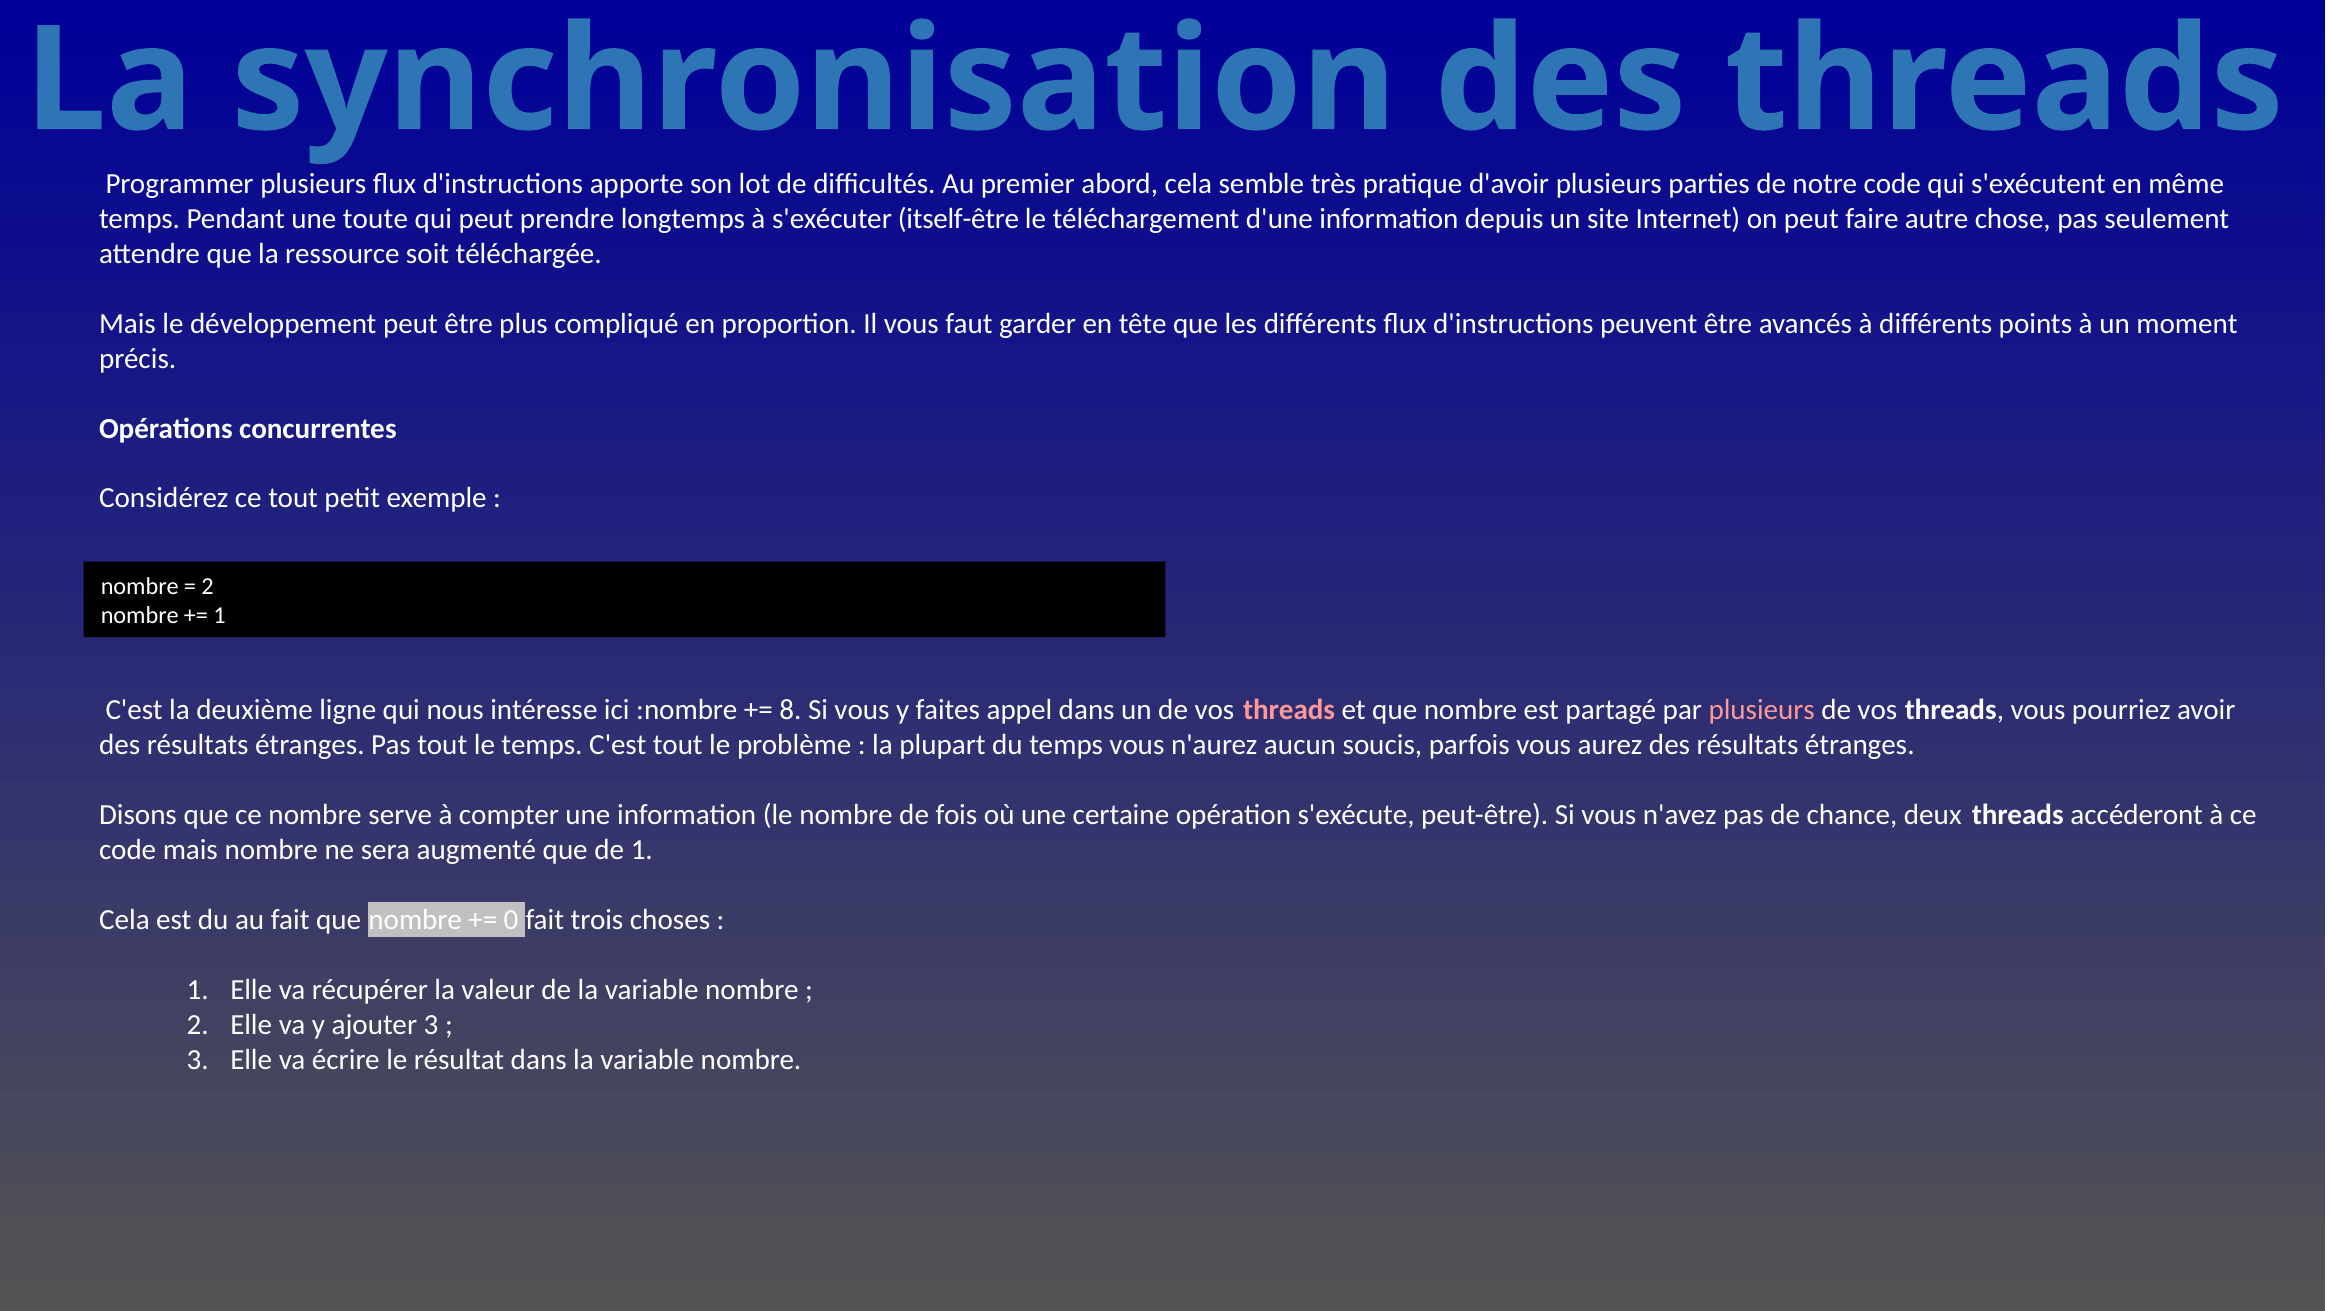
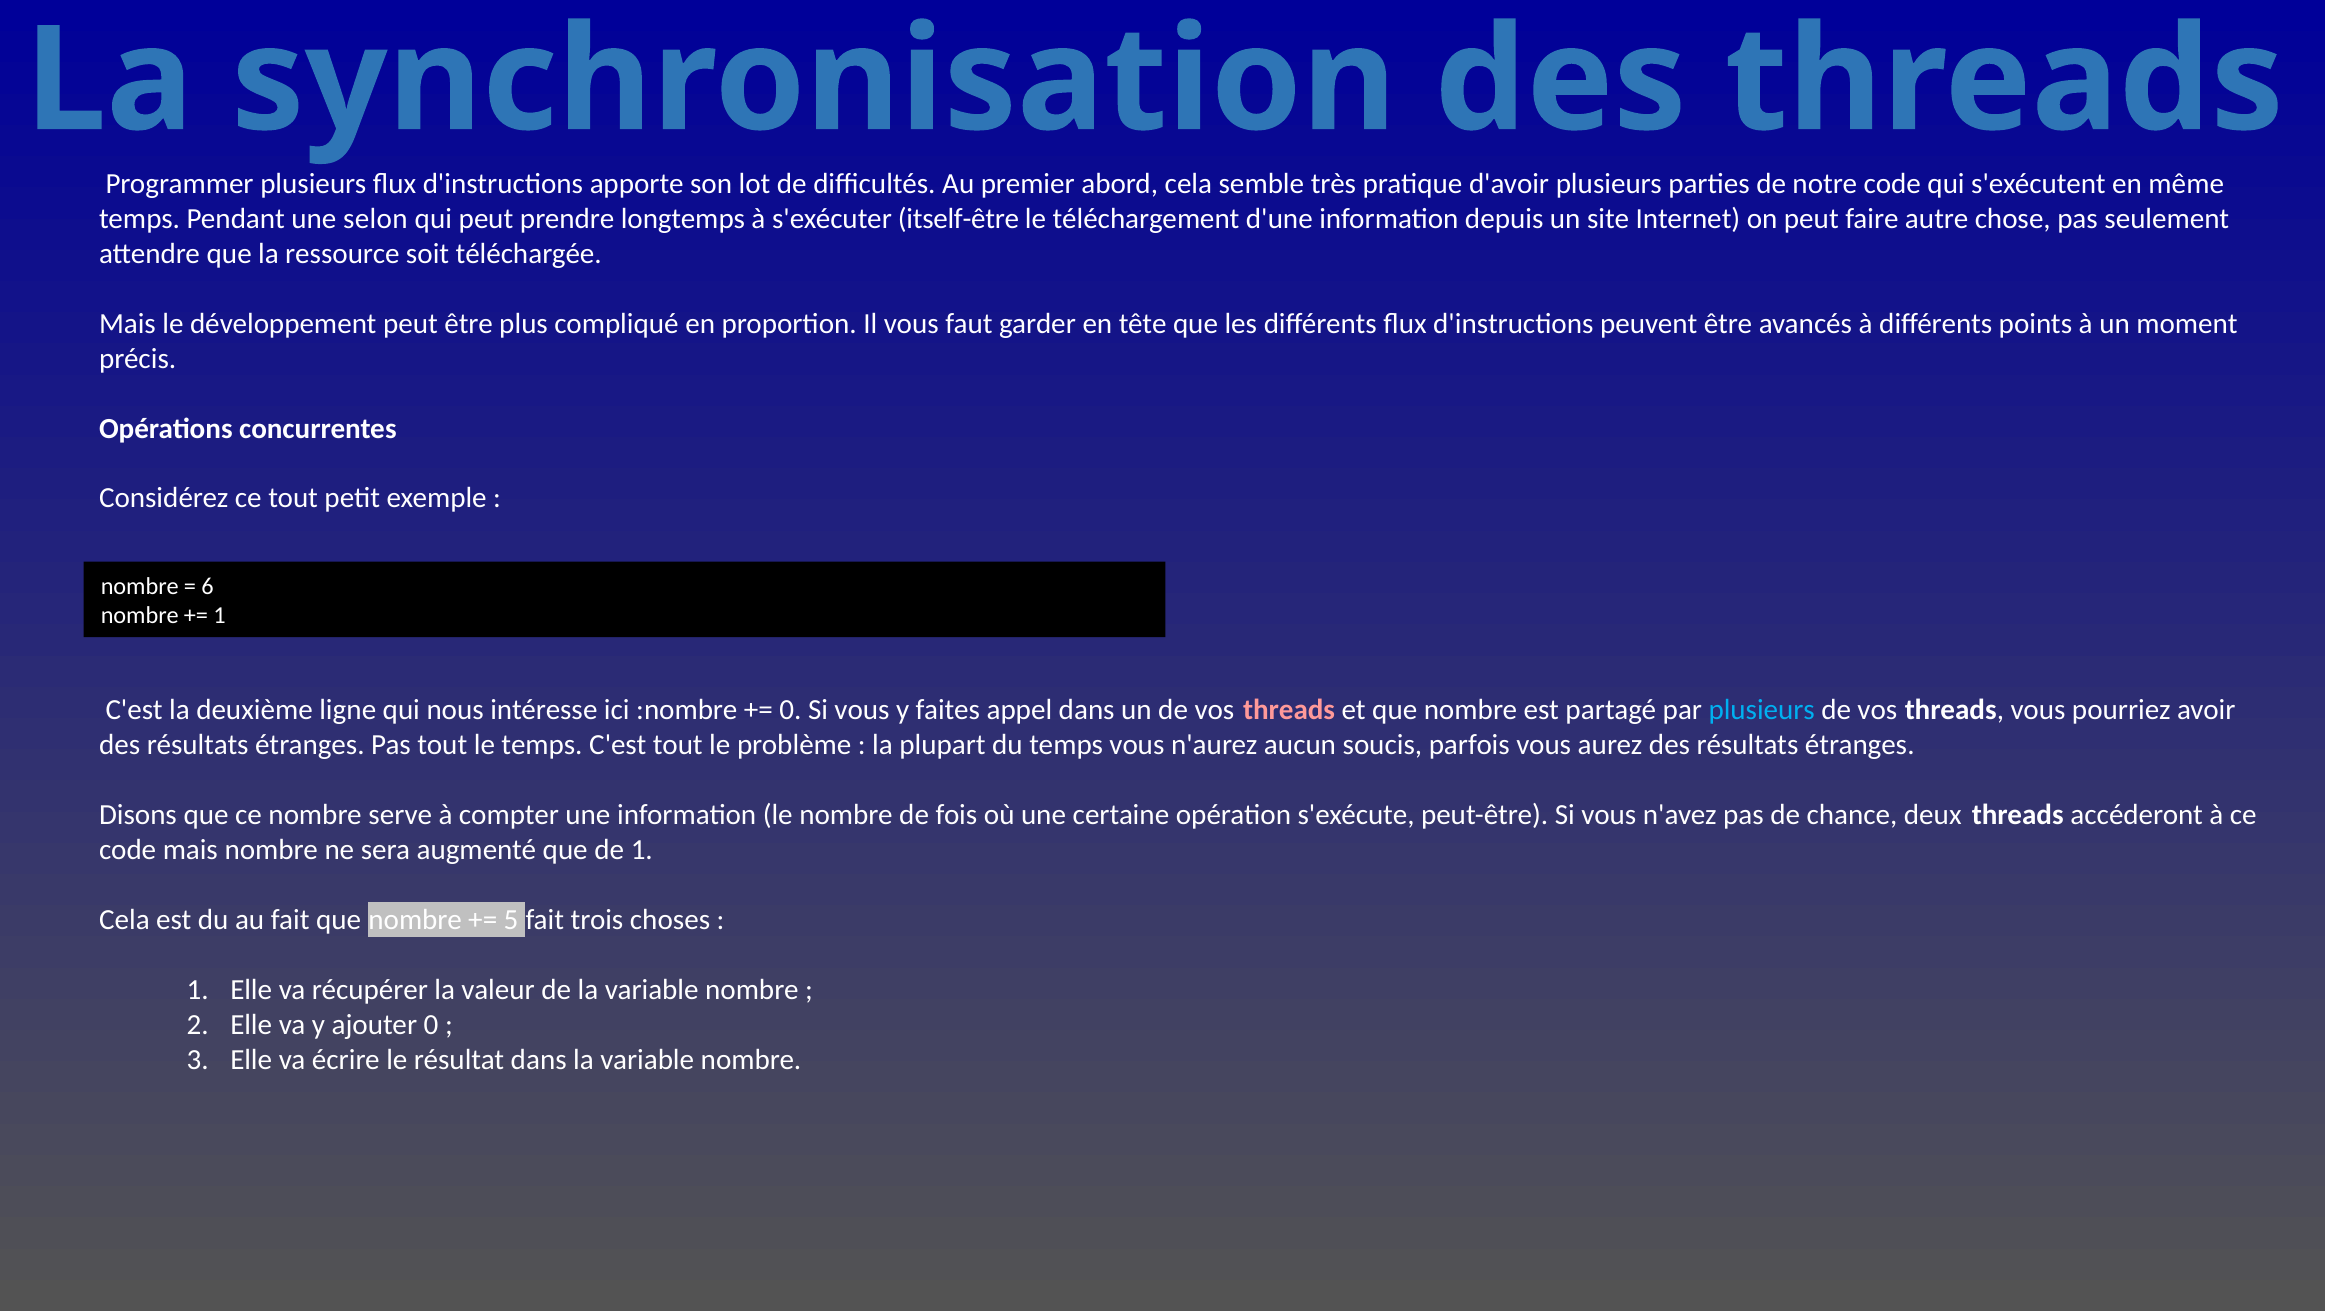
toute: toute -> selon
2 at (208, 587): 2 -> 6
8 at (790, 710): 8 -> 0
plusieurs at (1762, 710) colour: pink -> light blue
0: 0 -> 5
ajouter 3: 3 -> 0
